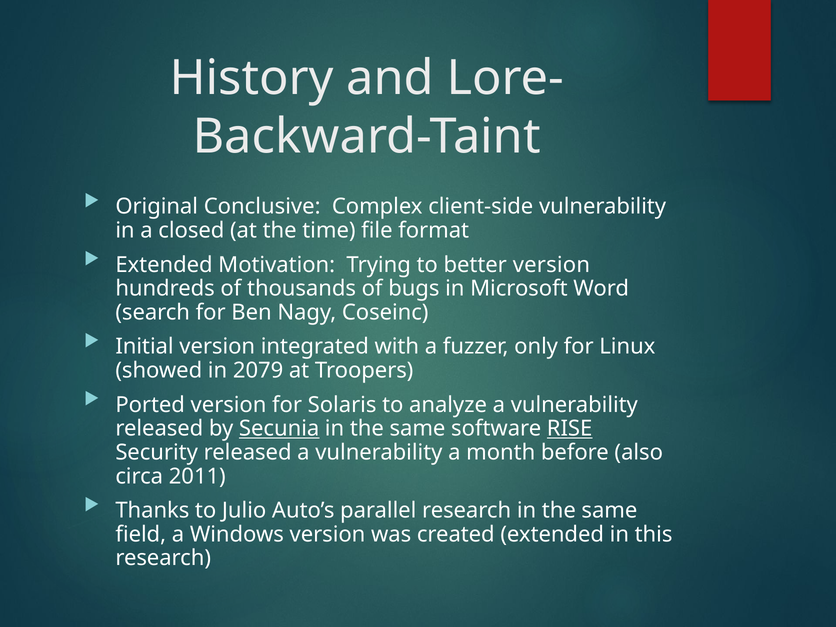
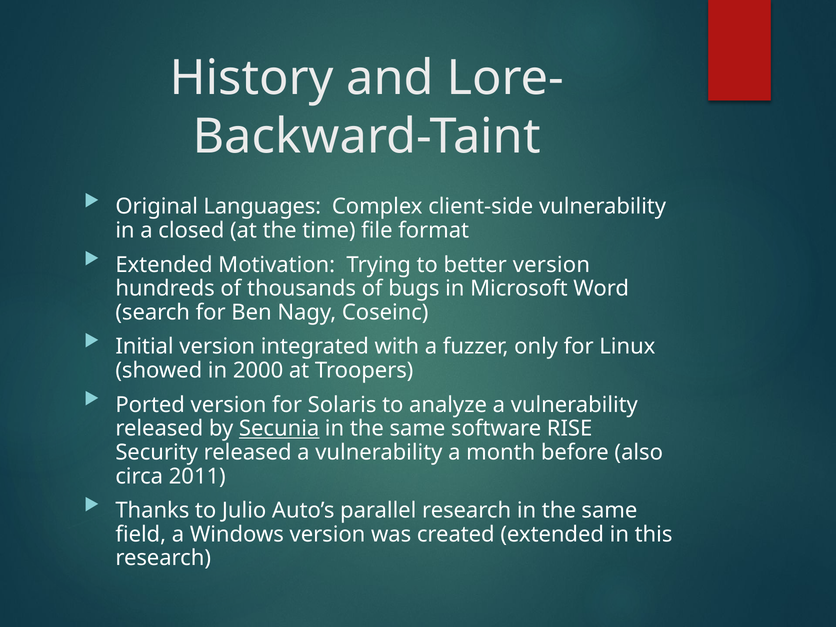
Conclusive: Conclusive -> Languages
2079: 2079 -> 2000
RISE underline: present -> none
